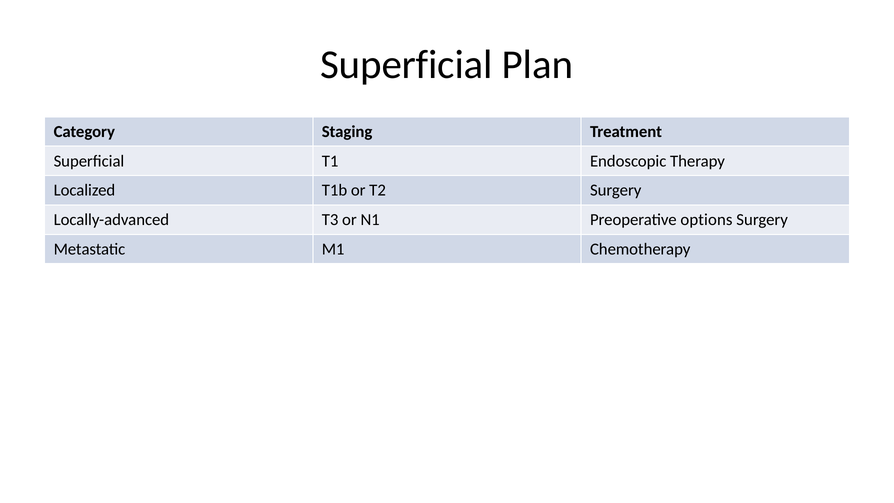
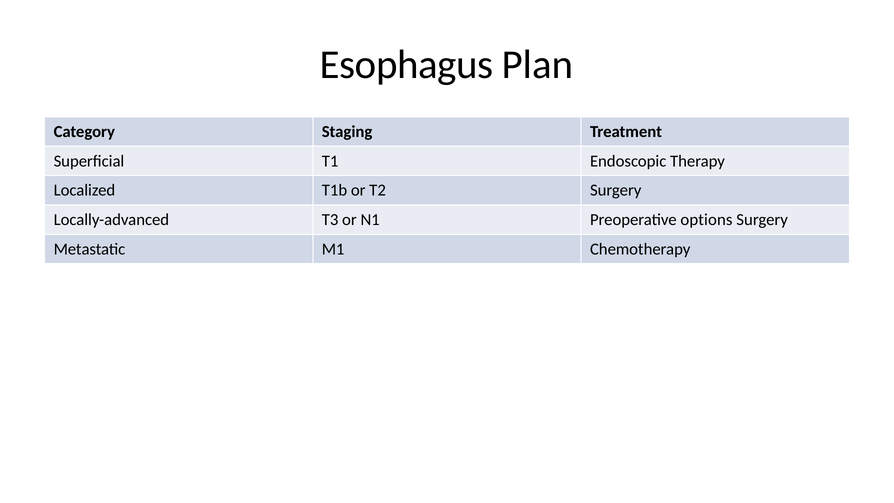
Superficial at (406, 65): Superficial -> Esophagus
